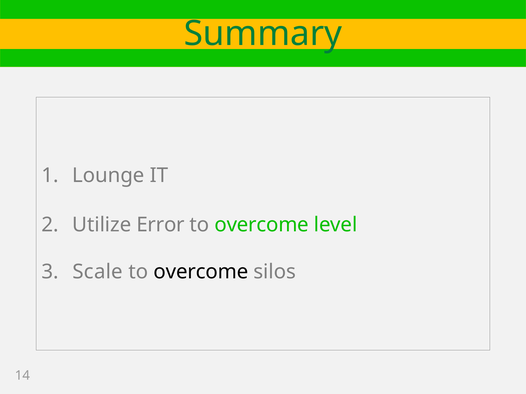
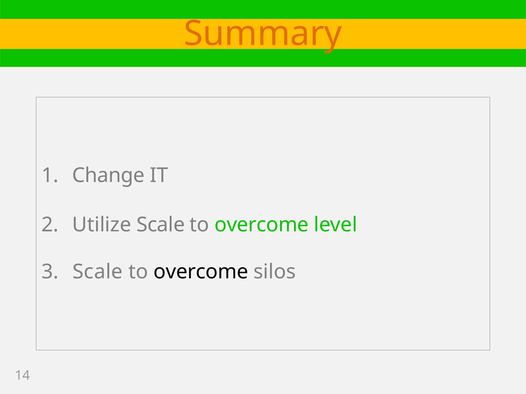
Summary colour: green -> orange
Lounge: Lounge -> Change
Utilize Error: Error -> Scale
